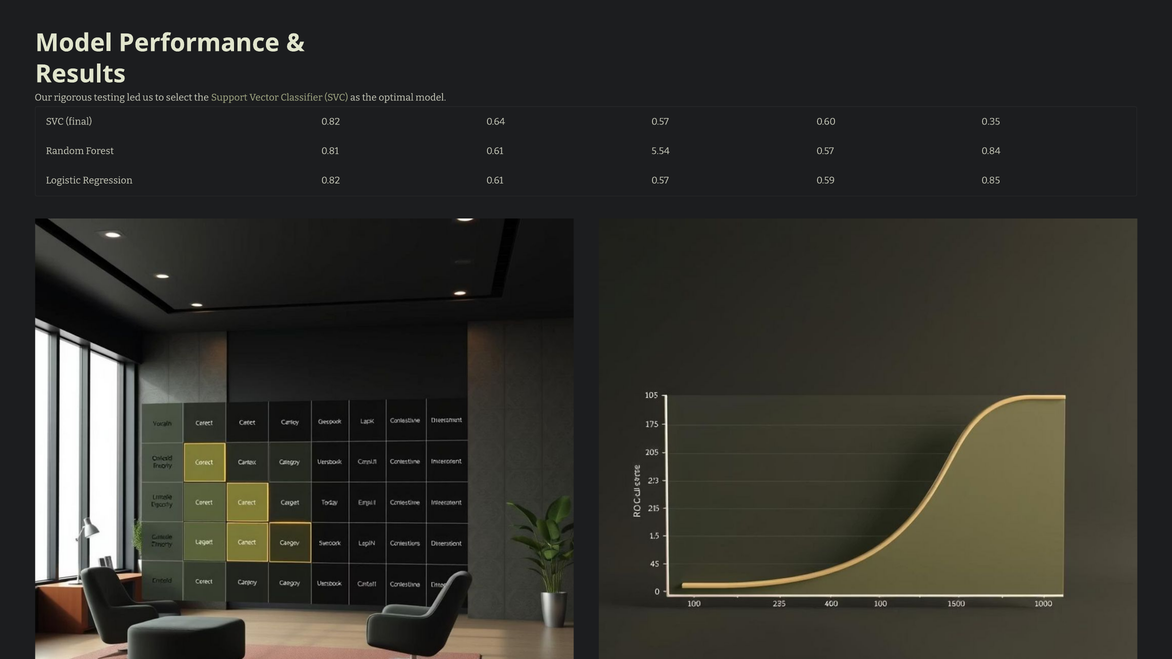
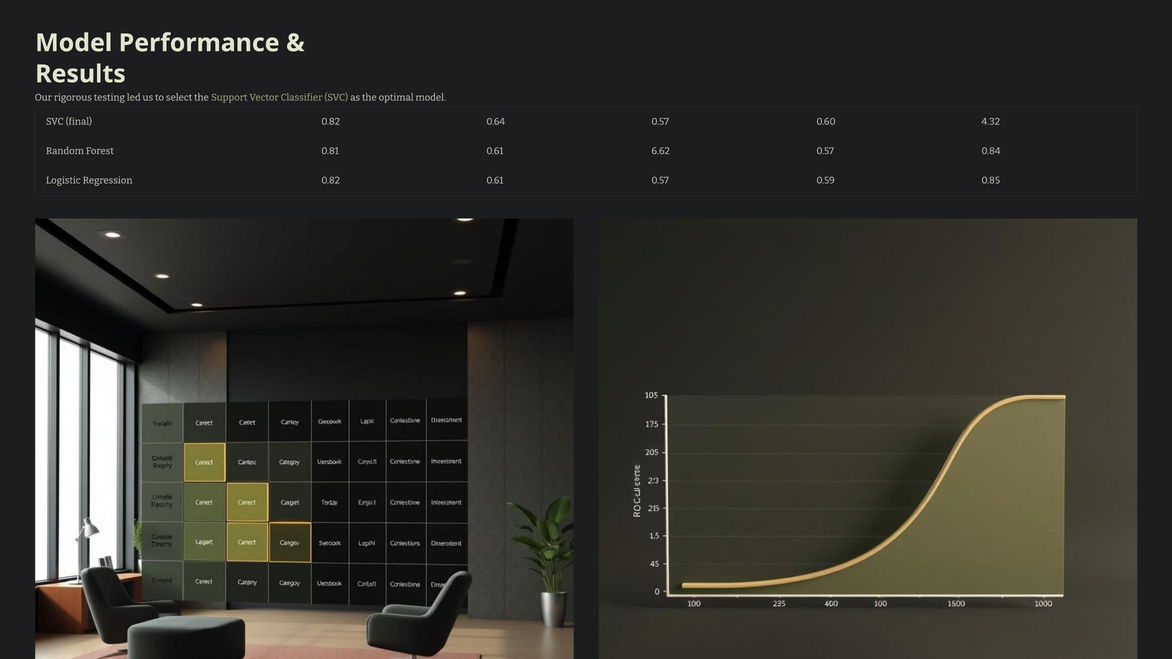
0.35: 0.35 -> 4.32
5.54: 5.54 -> 6.62
